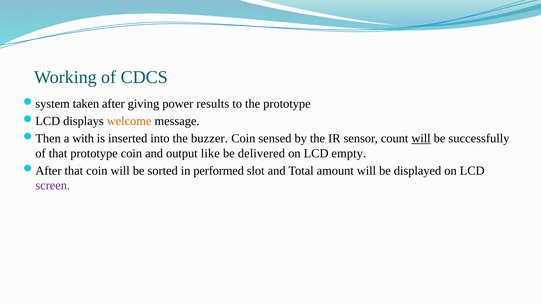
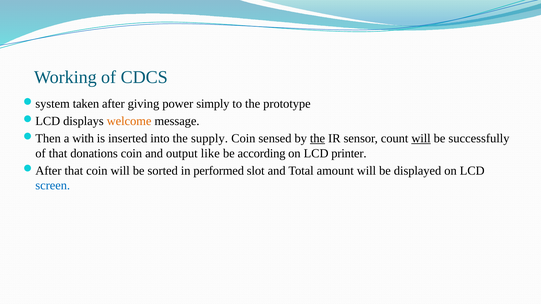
results: results -> simply
buzzer: buzzer -> supply
the at (318, 139) underline: none -> present
that prototype: prototype -> donations
delivered: delivered -> according
empty: empty -> printer
screen colour: purple -> blue
